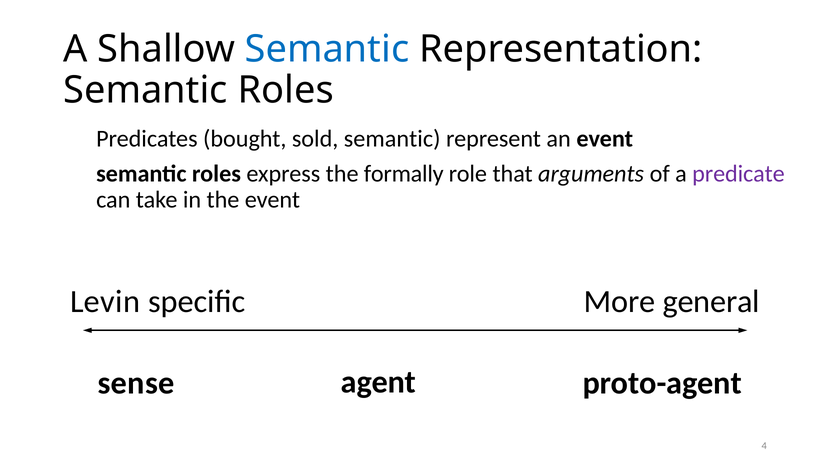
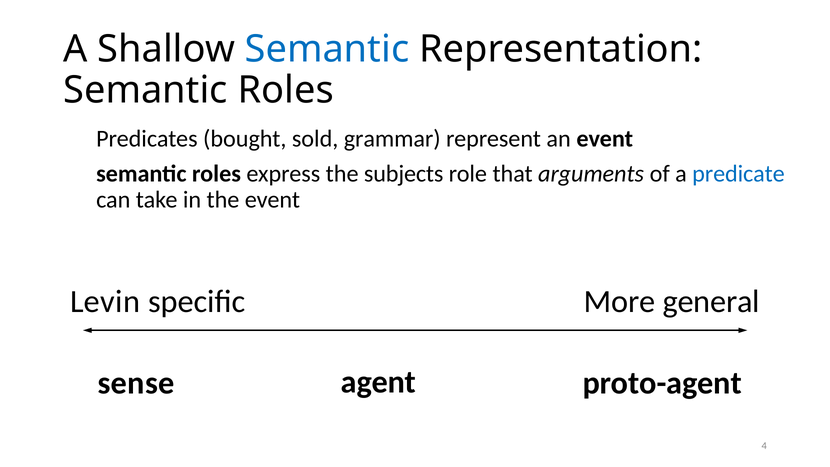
sold semantic: semantic -> grammar
formally: formally -> subjects
predicate colour: purple -> blue
